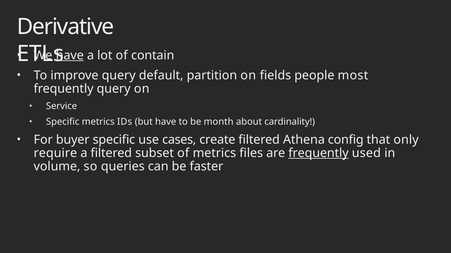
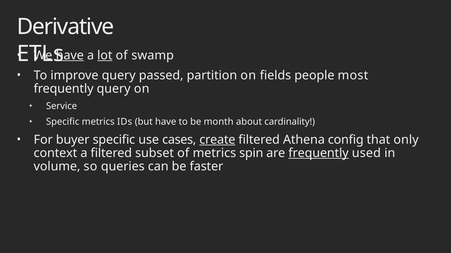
lot underline: none -> present
contain: contain -> swamp
default: default -> passed
create underline: none -> present
require: require -> context
files: files -> spin
